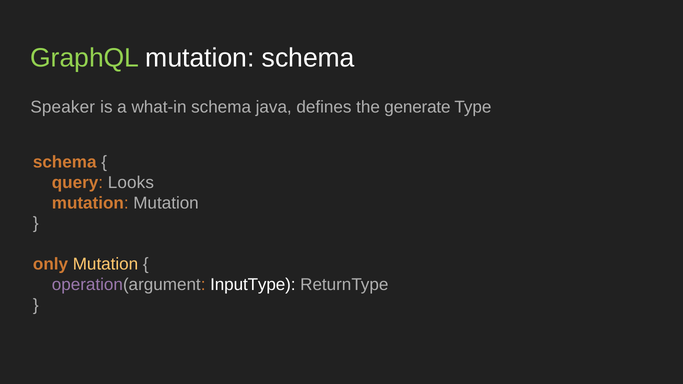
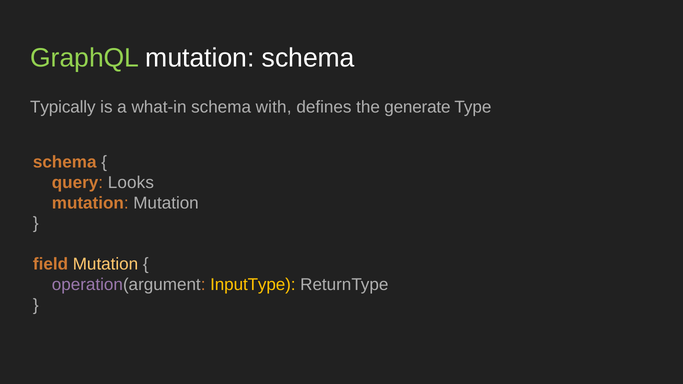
Speaker: Speaker -> Typically
java: java -> with
only: only -> field
InputType colour: white -> yellow
